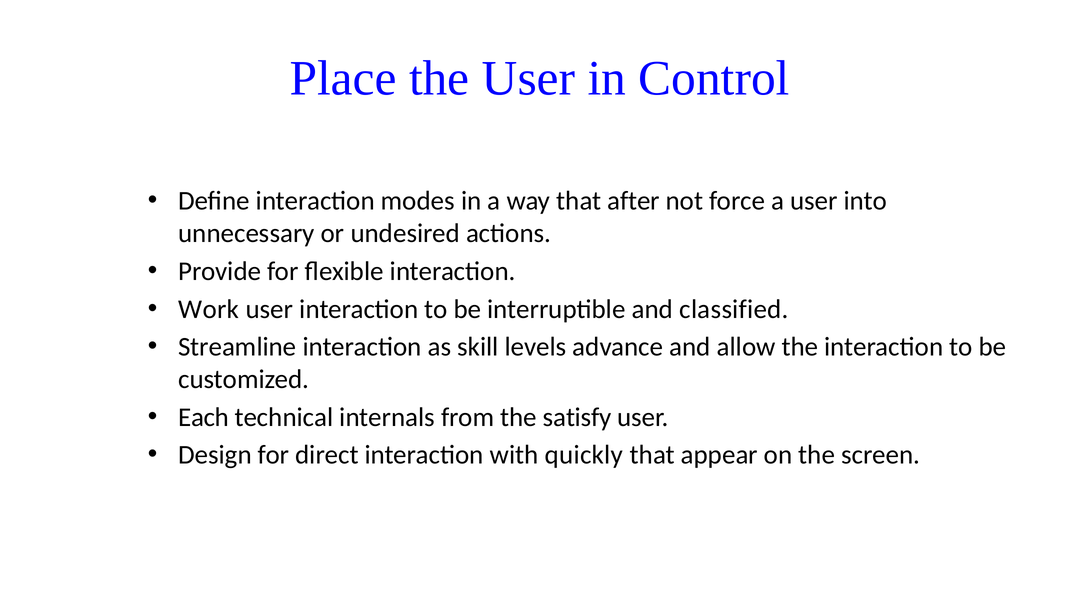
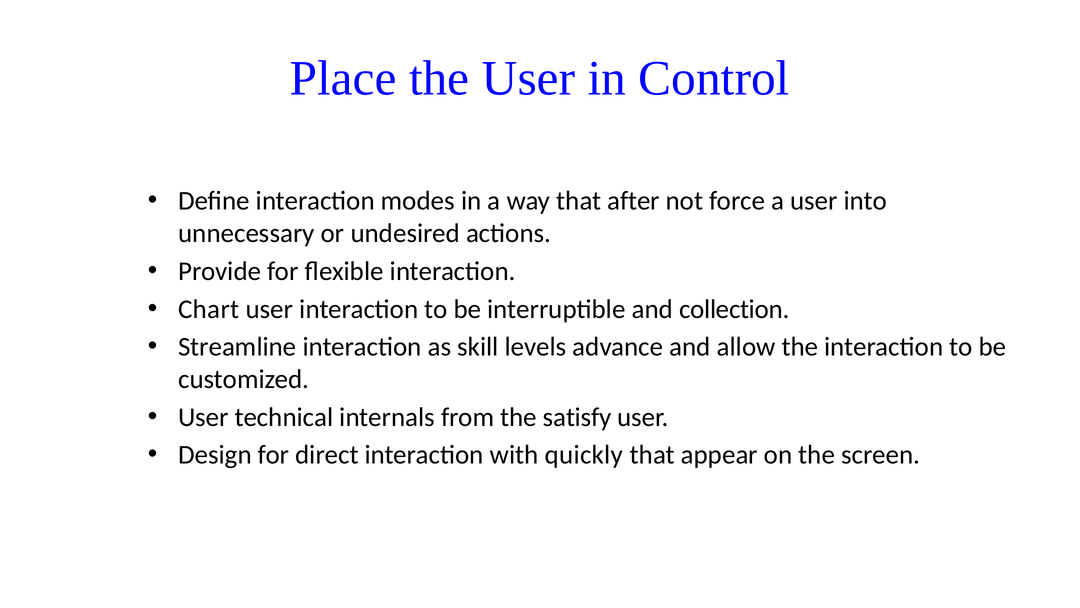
Work: Work -> Chart
classified: classified -> collection
Each at (204, 417): Each -> User
